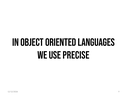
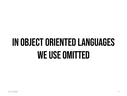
PRECISE: PRECISE -> OMITTED
